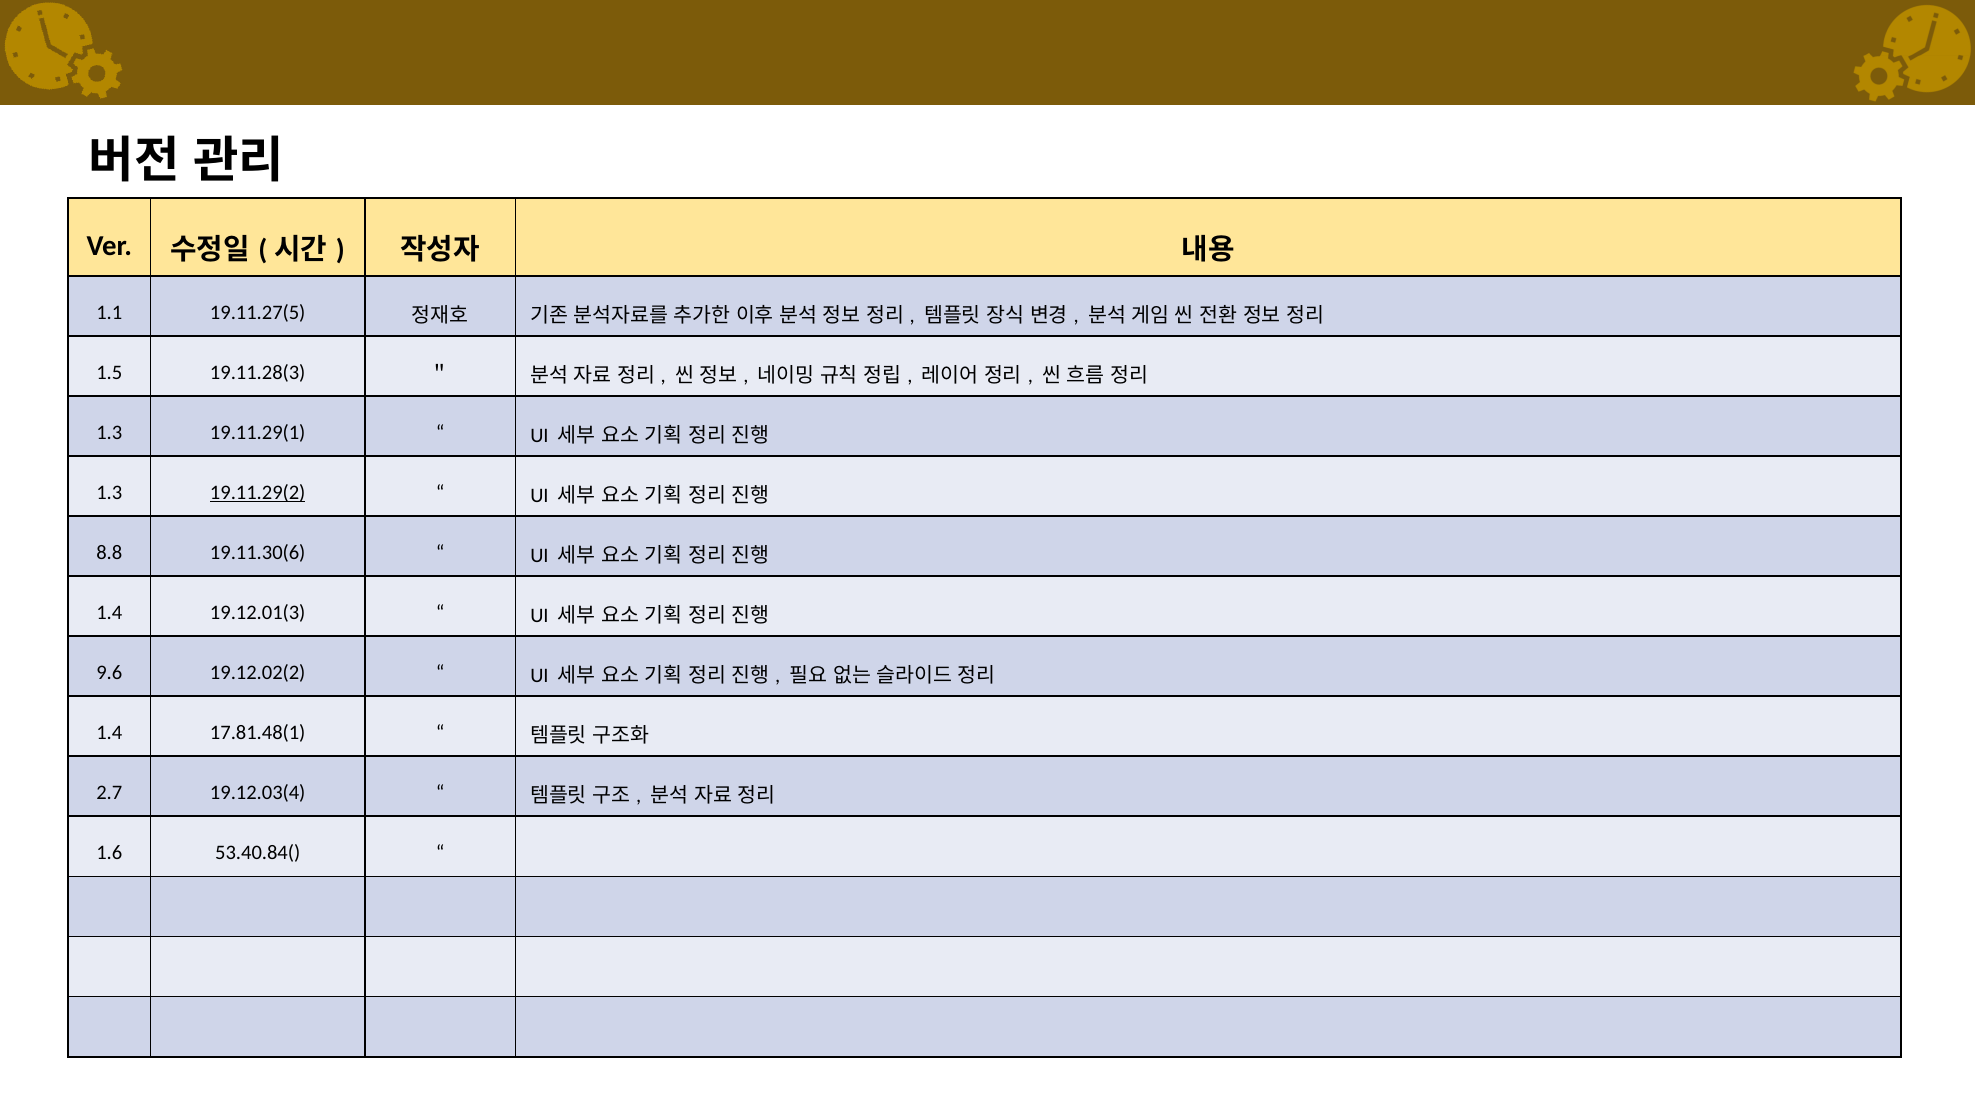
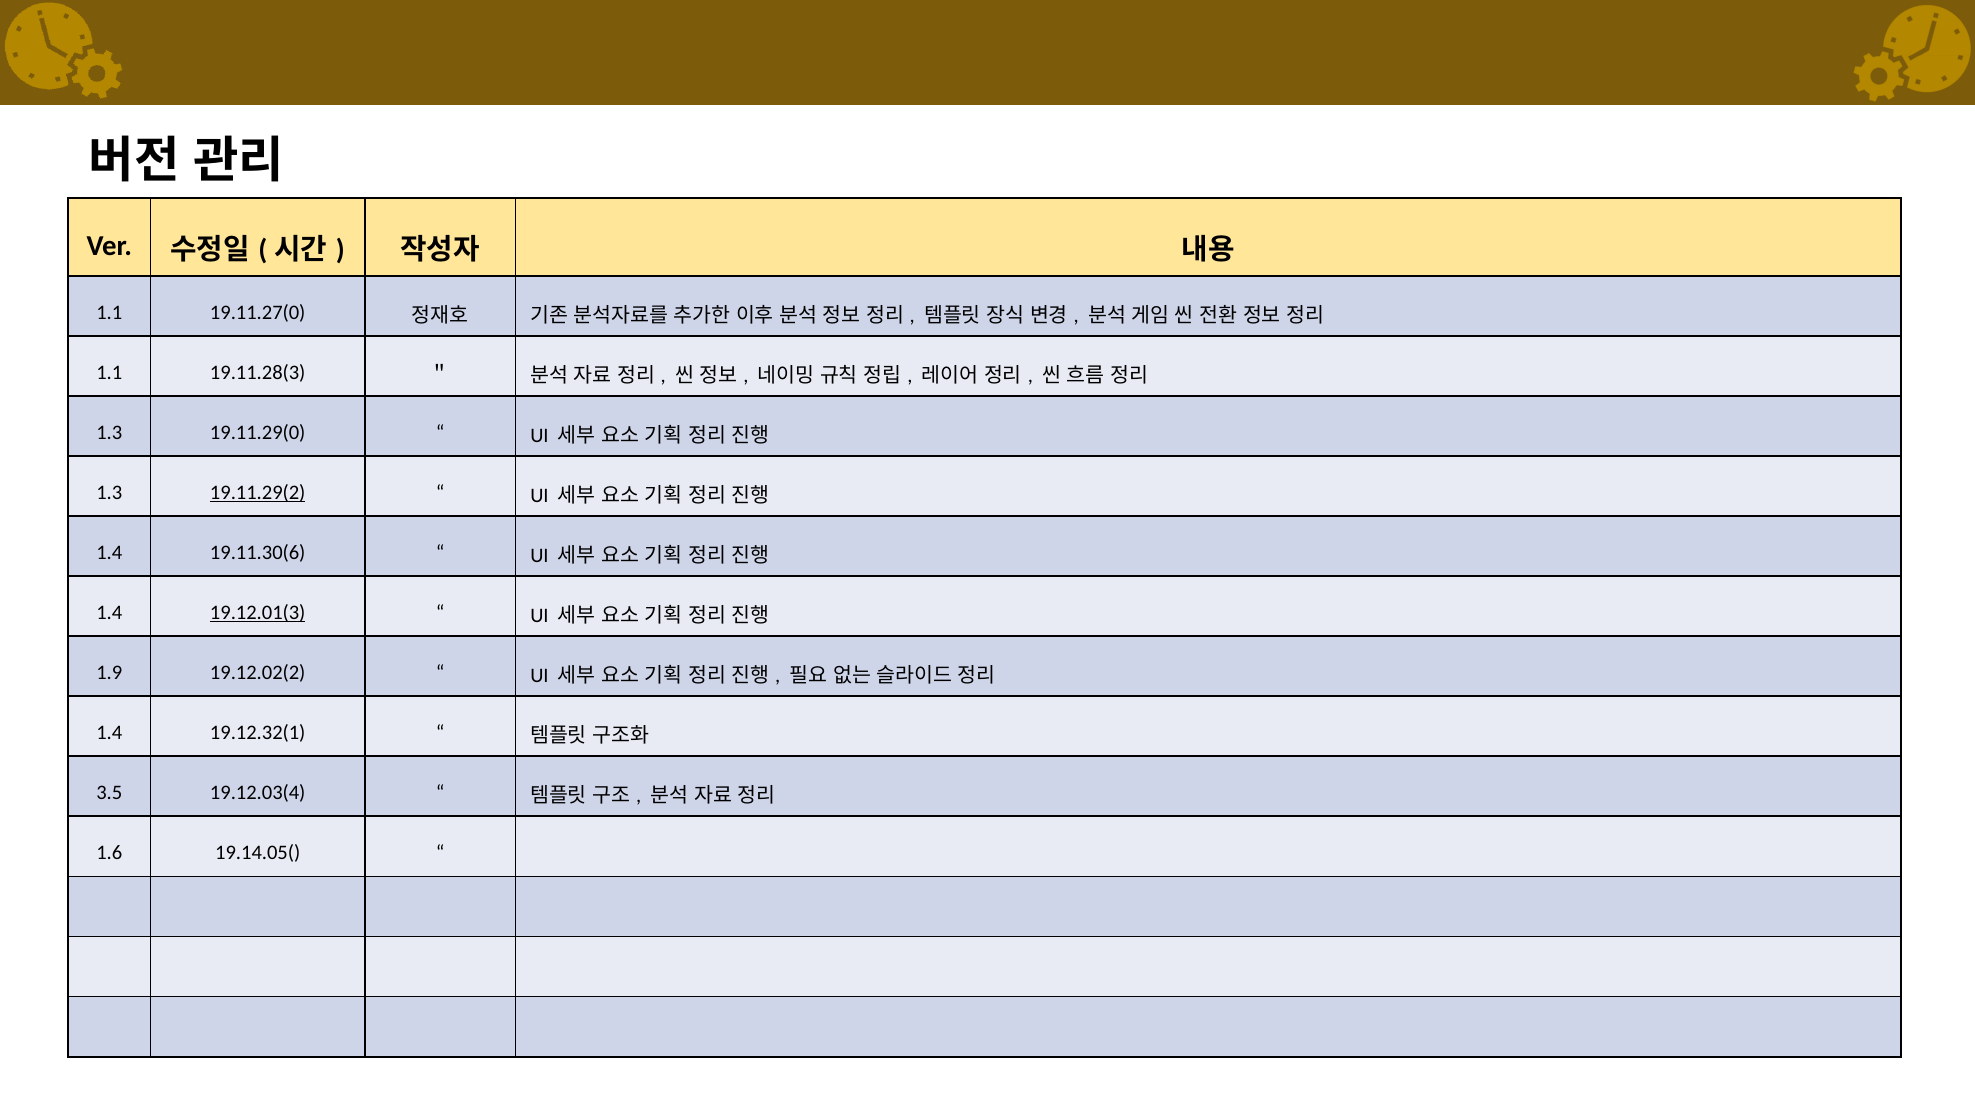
19.11.27(5: 19.11.27(5 -> 19.11.27(0
1.5 at (109, 372): 1.5 -> 1.1
19.11.29(1: 19.11.29(1 -> 19.11.29(0
8.8 at (109, 552): 8.8 -> 1.4
19.12.01(3 underline: none -> present
9.6: 9.6 -> 1.9
17.81.48(1: 17.81.48(1 -> 19.12.32(1
2.7: 2.7 -> 3.5
53.40.84(: 53.40.84( -> 19.14.05(
